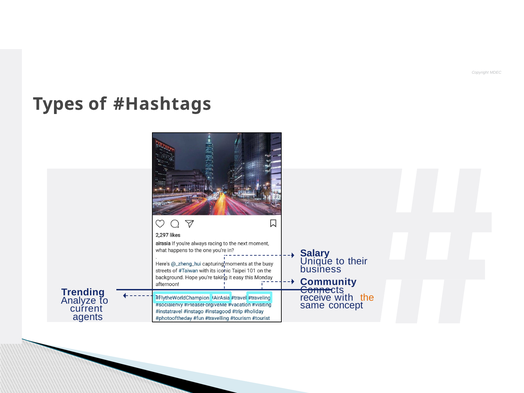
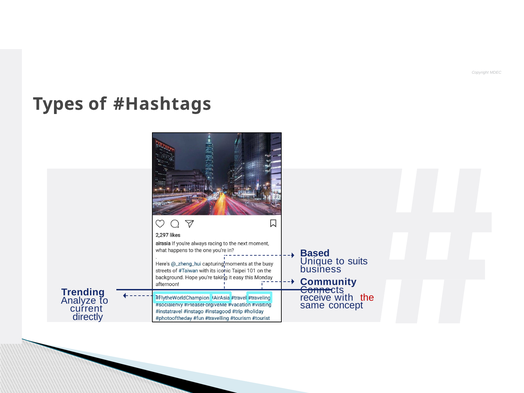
Salary: Salary -> Based
their: their -> suits
the colour: orange -> red
agents: agents -> directly
